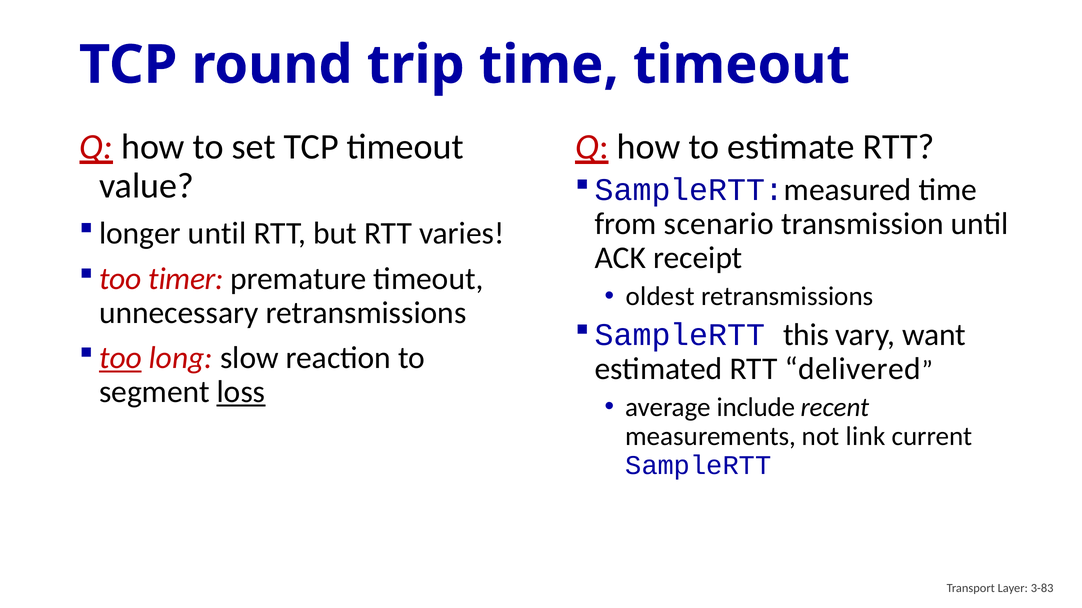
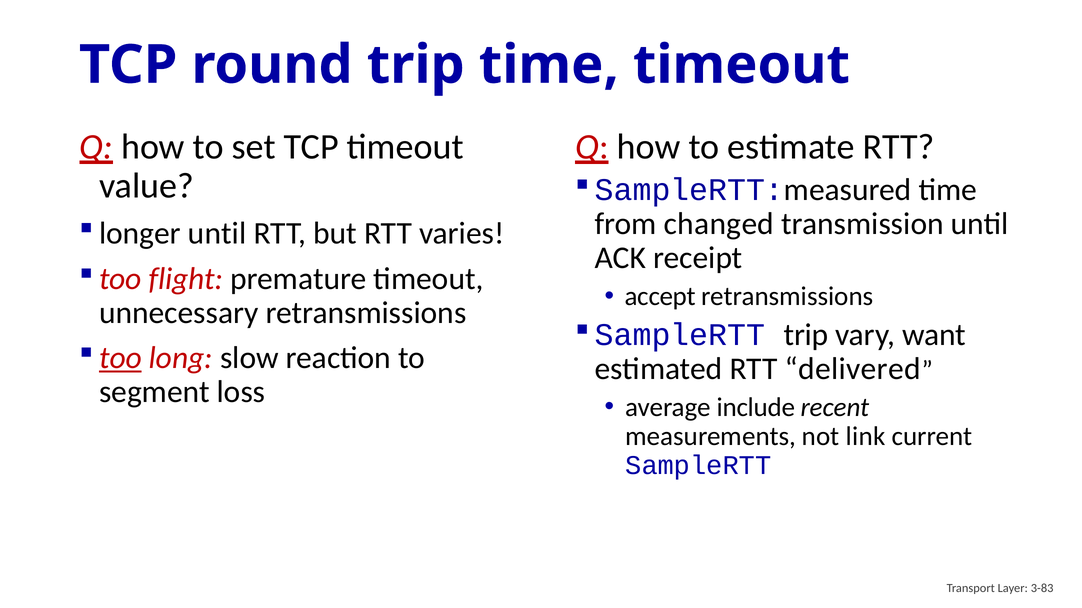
scenario: scenario -> changed
timer: timer -> flight
oldest: oldest -> accept
SampleRTT this: this -> trip
loss underline: present -> none
